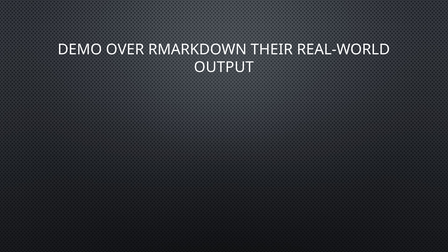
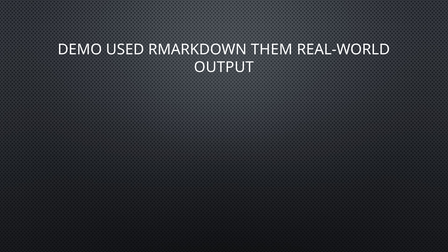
OVER: OVER -> USED
THEIR: THEIR -> THEM
